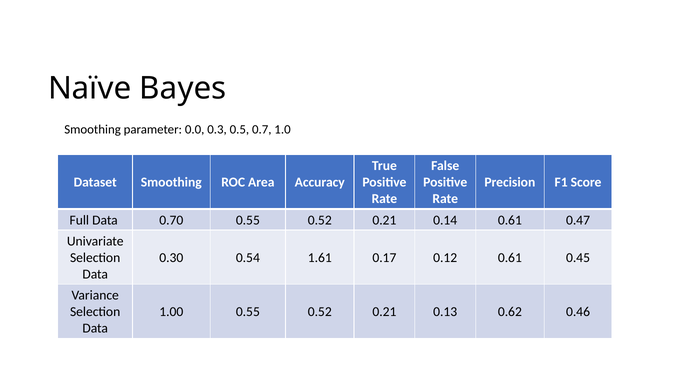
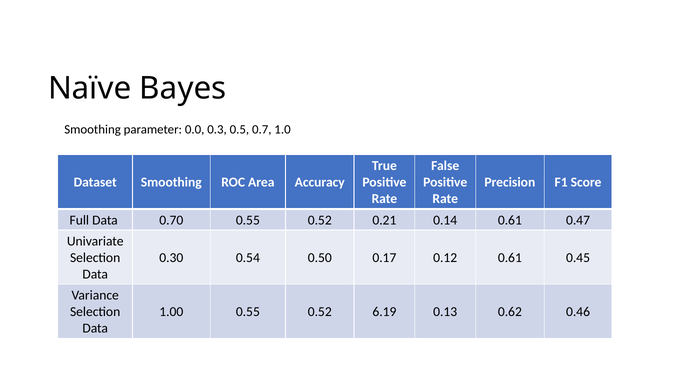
1.61: 1.61 -> 0.50
1.00 0.55 0.52 0.21: 0.21 -> 6.19
